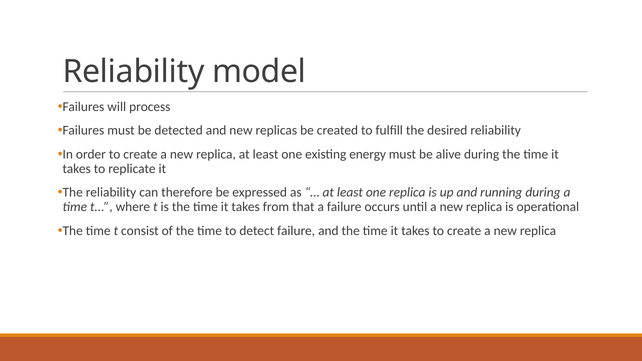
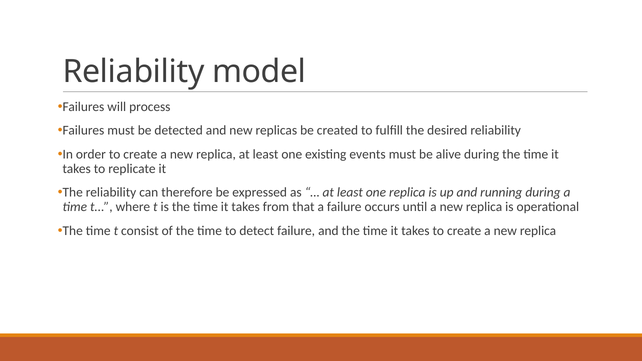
energy: energy -> events
